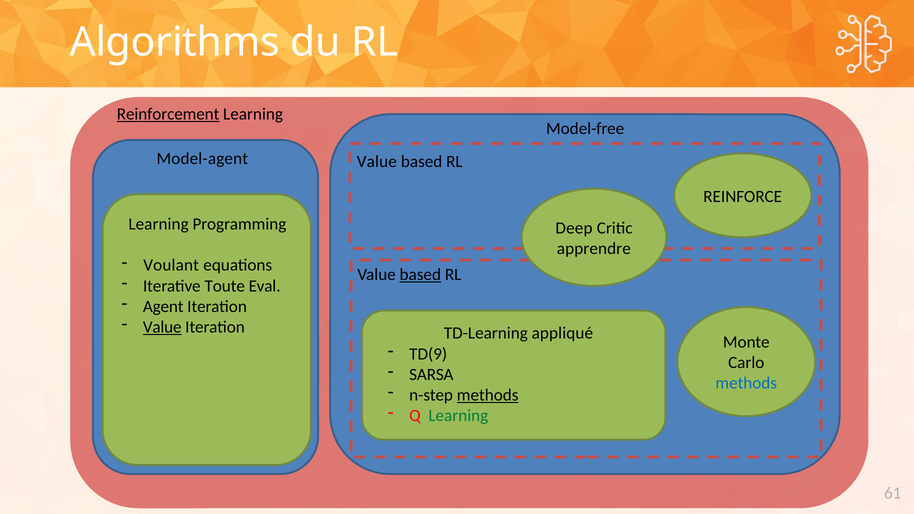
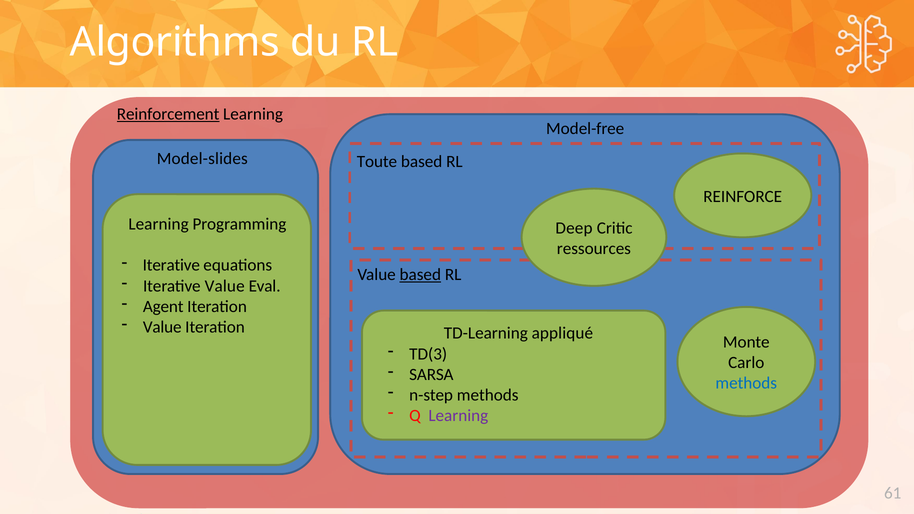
Model-agent: Model-agent -> Model-slides
Value at (377, 162): Value -> Toute
apprendre: apprendre -> ressources
Voulant at (171, 265): Voulant -> Iterative
Iterative Toute: Toute -> Value
Value at (162, 327) underline: present -> none
TD(9: TD(9 -> TD(3
methods at (488, 395) underline: present -> none
Learning at (458, 416) colour: green -> purple
